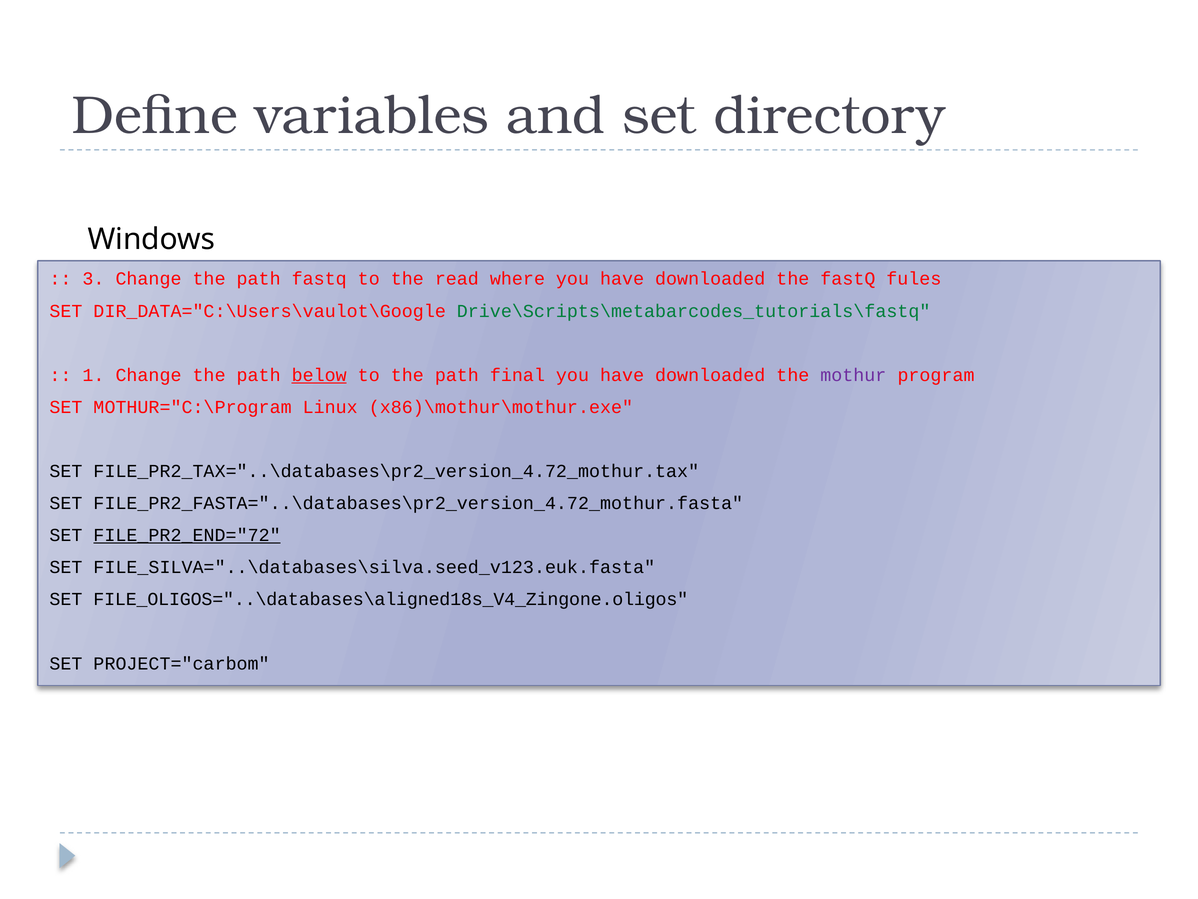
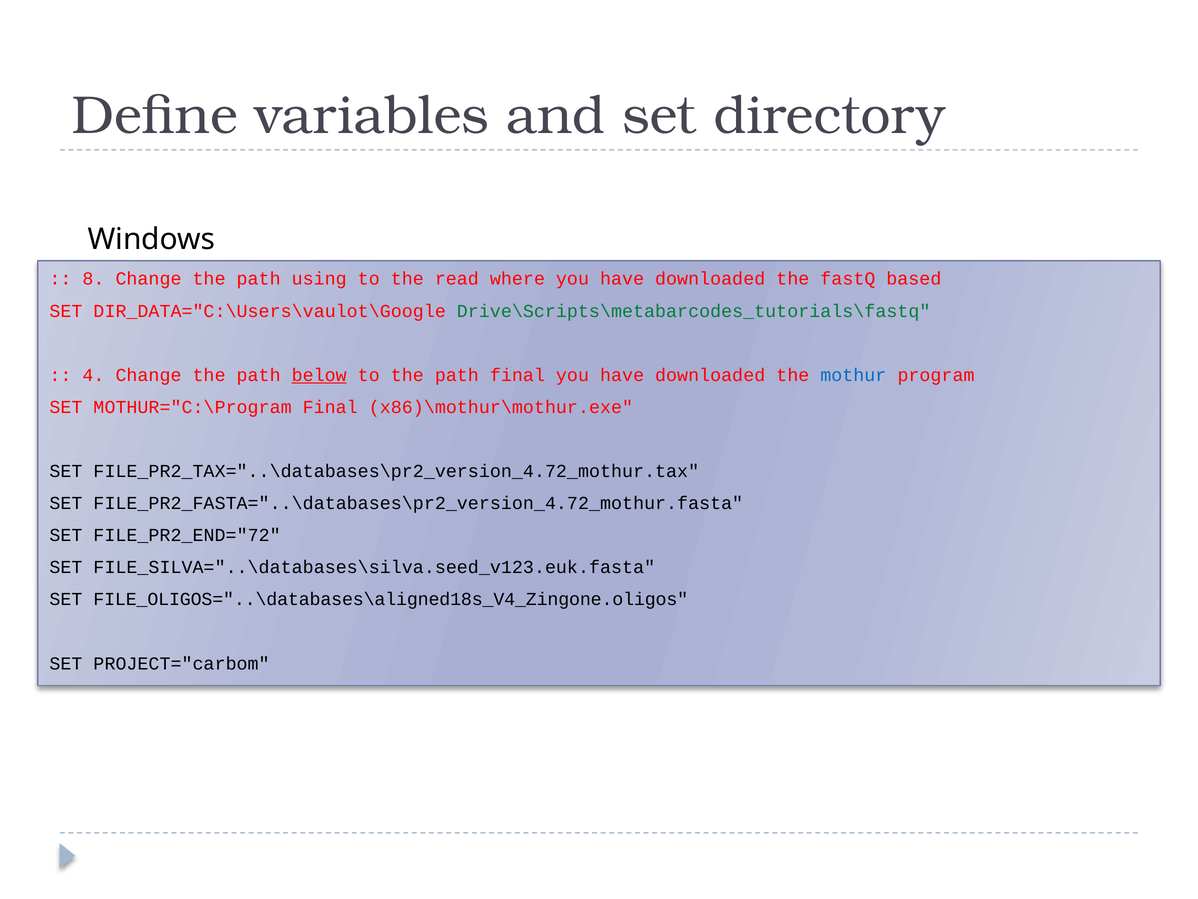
3: 3 -> 8
path fastq: fastq -> using
fules: fules -> based
1: 1 -> 4
mothur colour: purple -> blue
MOTHUR="C:\Program Linux: Linux -> Final
FILE_PR2_END="72 underline: present -> none
